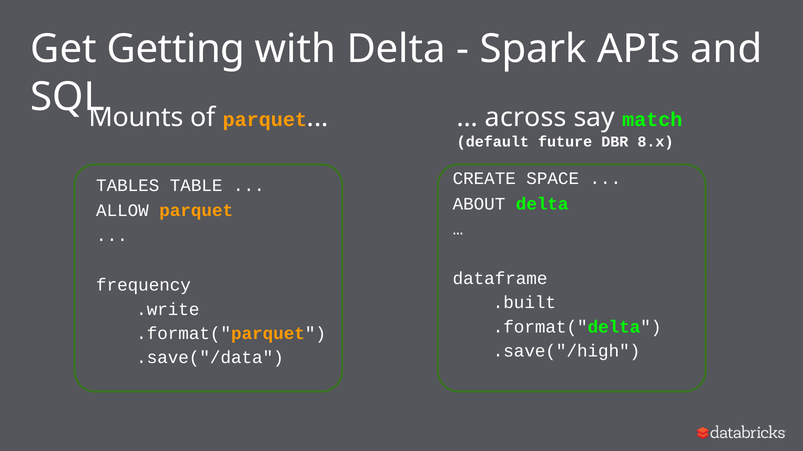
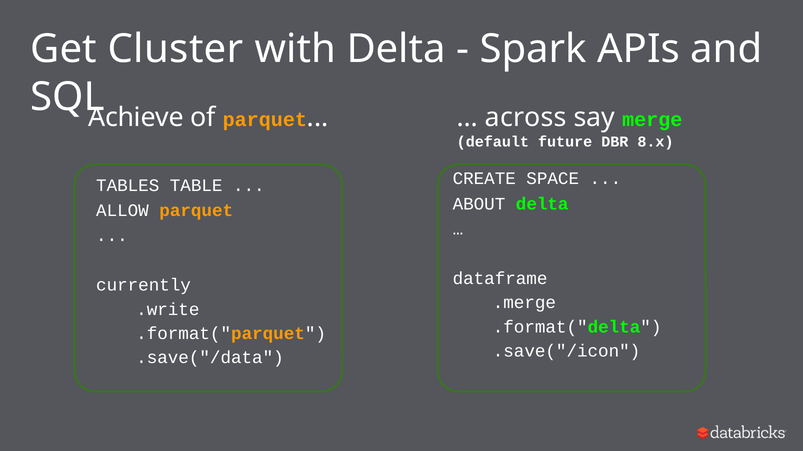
Getting: Getting -> Cluster
Mounts: Mounts -> Achieve
match: match -> merge
frequency: frequency -> currently
.built: .built -> .merge
.save("/high: .save("/high -> .save("/icon
